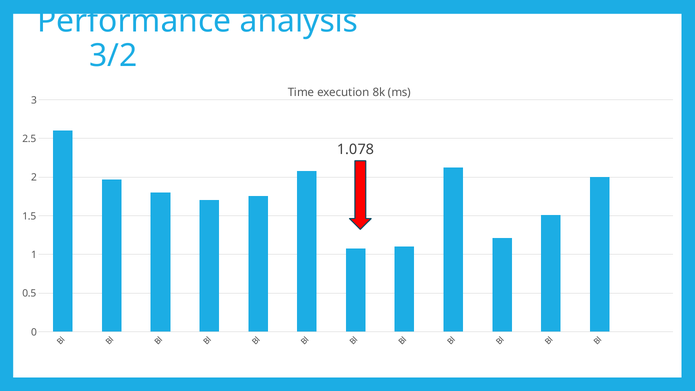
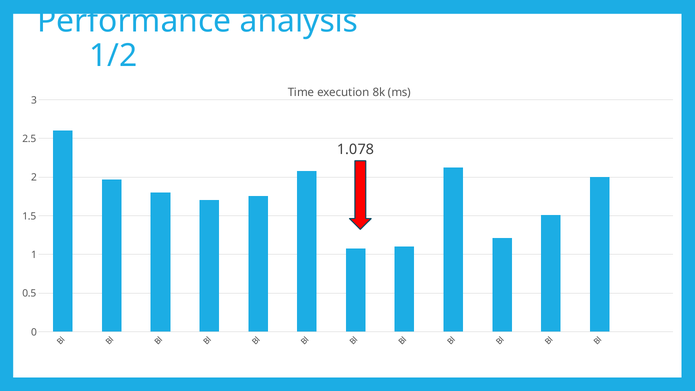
3/2: 3/2 -> 1/2
